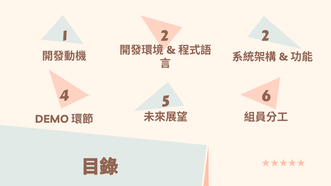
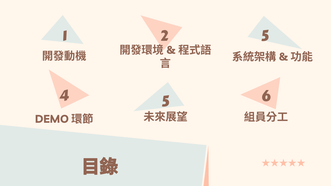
1 2: 2 -> 5
